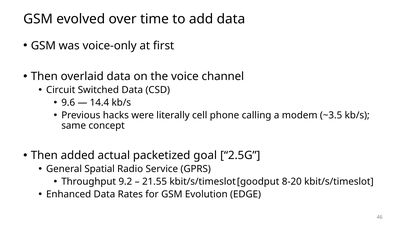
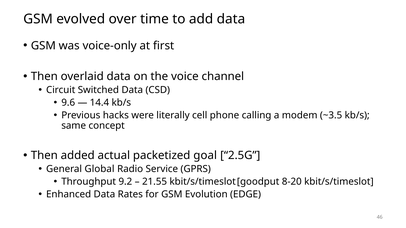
Spatial: Spatial -> Global
